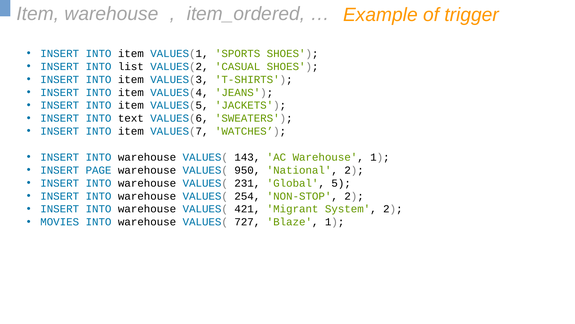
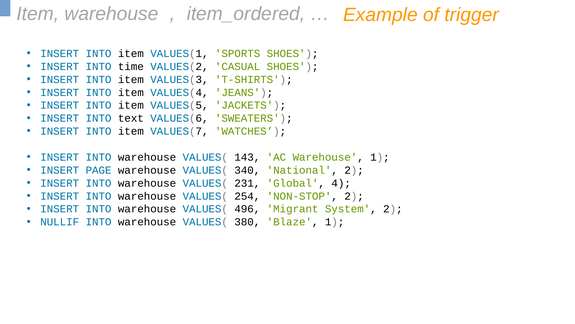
list: list -> time
950: 950 -> 340
5: 5 -> 4
421: 421 -> 496
MOVIES: MOVIES -> NULLIF
727: 727 -> 380
